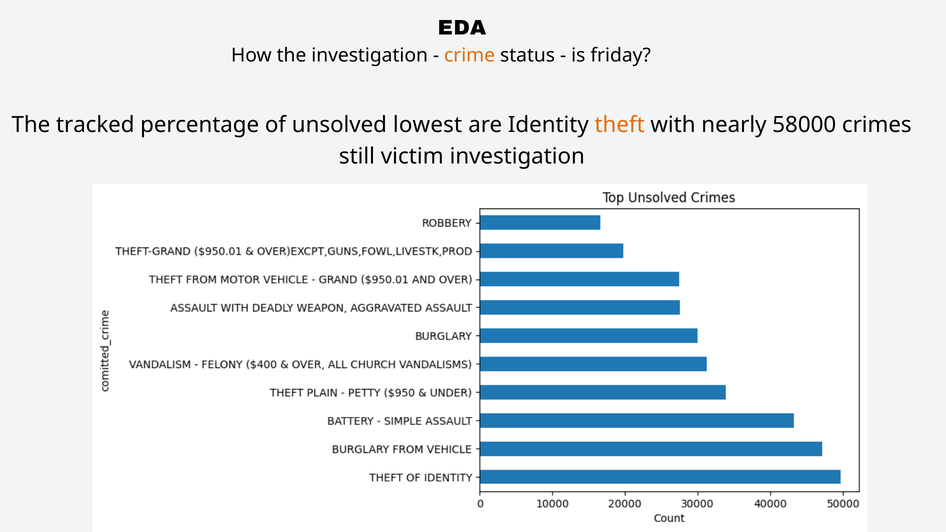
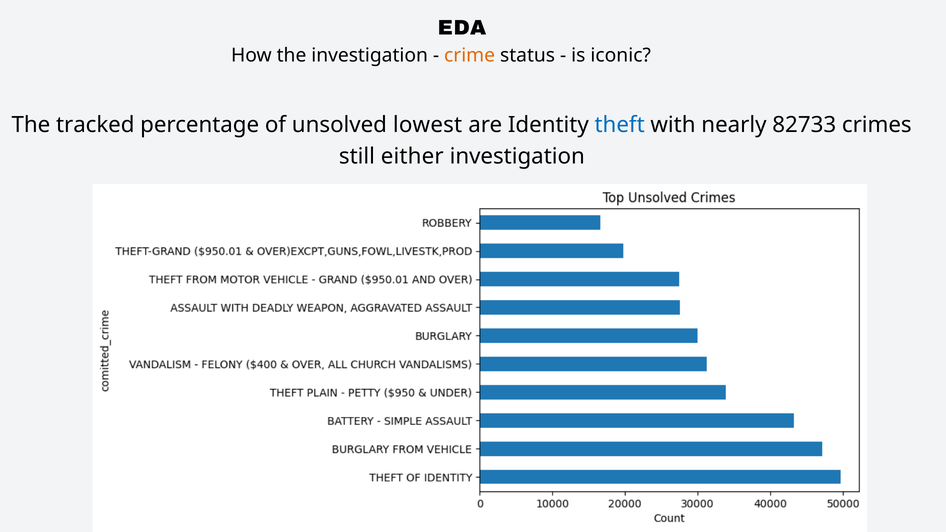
friday: friday -> iconic
theft colour: orange -> blue
58000: 58000 -> 82733
victim: victim -> either
